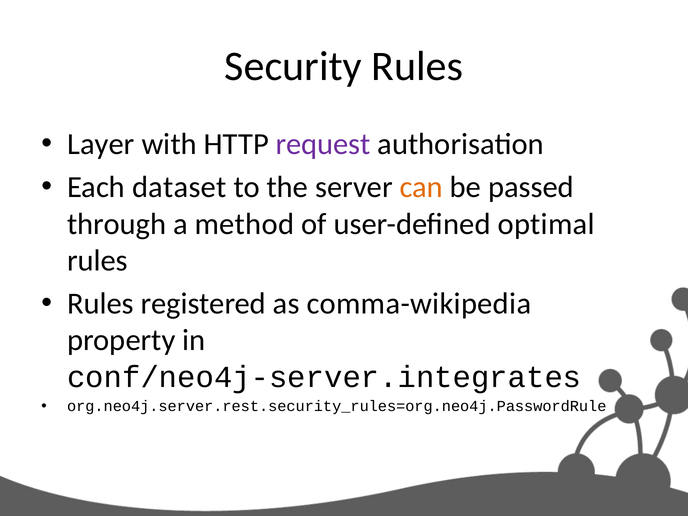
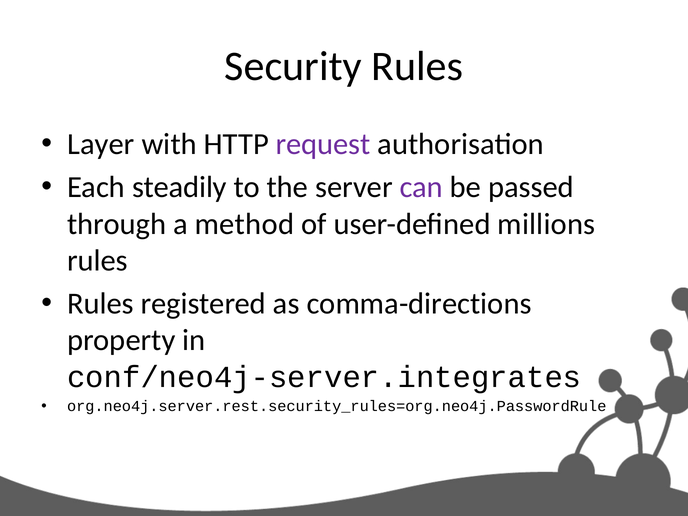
dataset: dataset -> steadily
can colour: orange -> purple
optimal: optimal -> millions
comma-wikipedia: comma-wikipedia -> comma-directions
